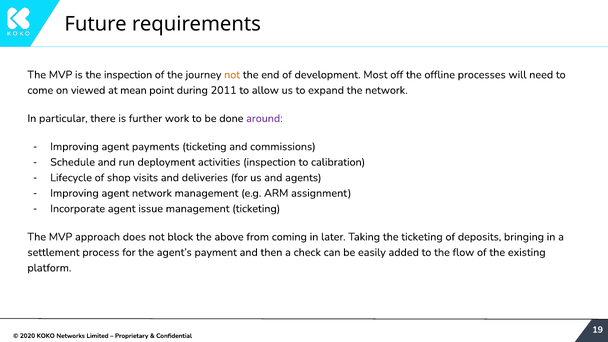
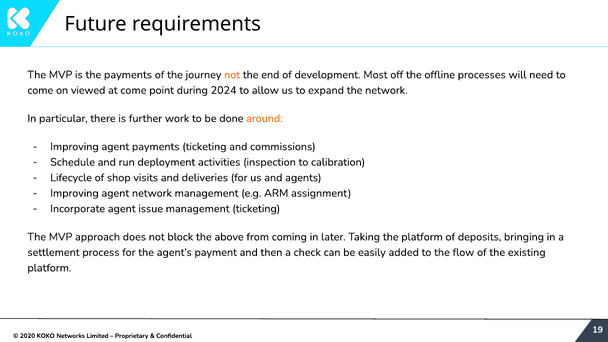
the inspection: inspection -> payments
at mean: mean -> come
2011: 2011 -> 2024
around colour: purple -> orange
the ticketing: ticketing -> platform
